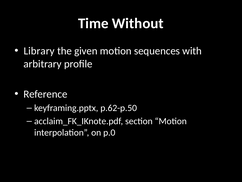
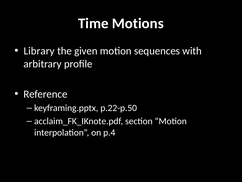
Without: Without -> Motions
p.62-p.50: p.62-p.50 -> p.22-p.50
p.0: p.0 -> p.4
